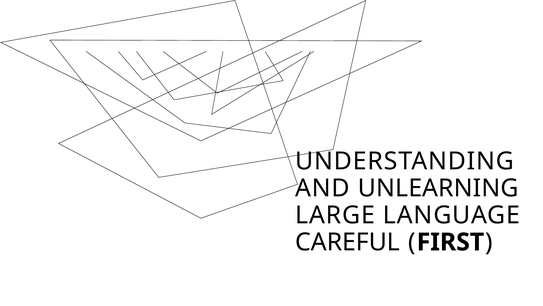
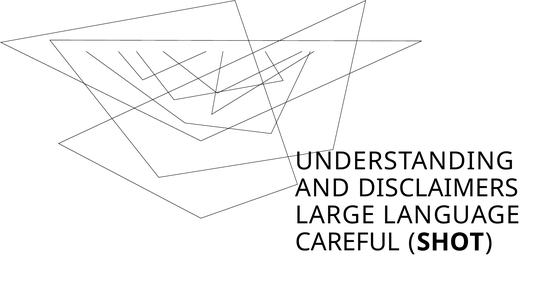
UNLEARNING: UNLEARNING -> DISCLAIMERS
FIRST: FIRST -> SHOT
